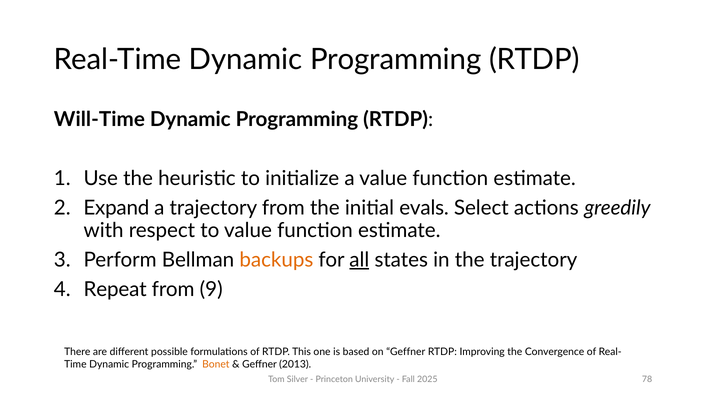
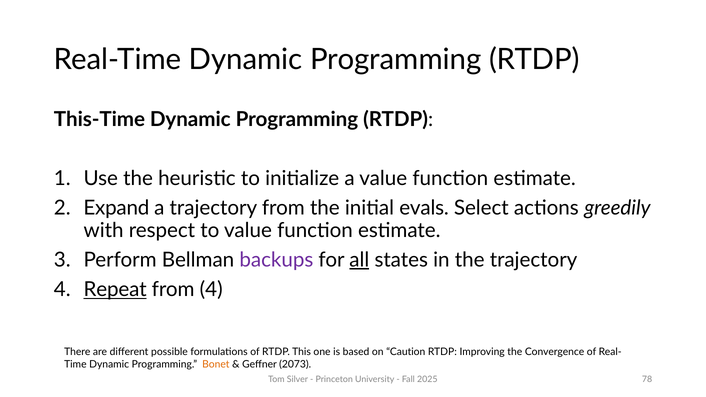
Will-Time: Will-Time -> This-Time
backups colour: orange -> purple
Repeat underline: none -> present
from 9: 9 -> 4
on Geffner: Geffner -> Caution
2013: 2013 -> 2073
